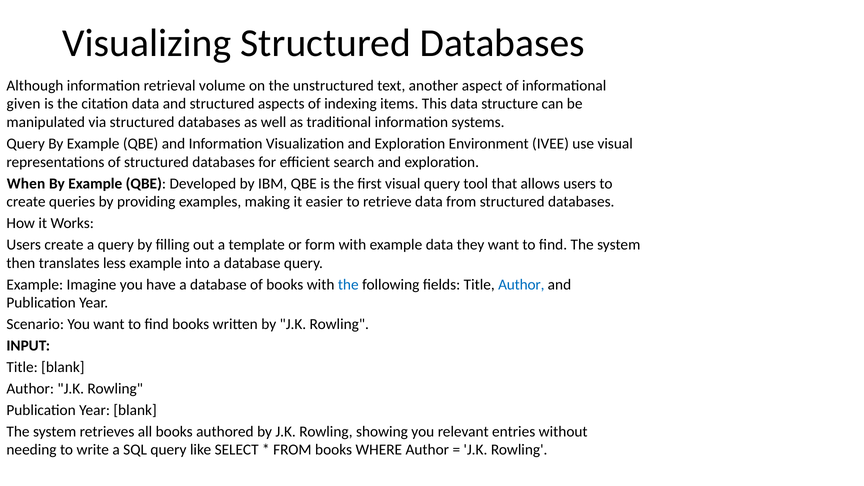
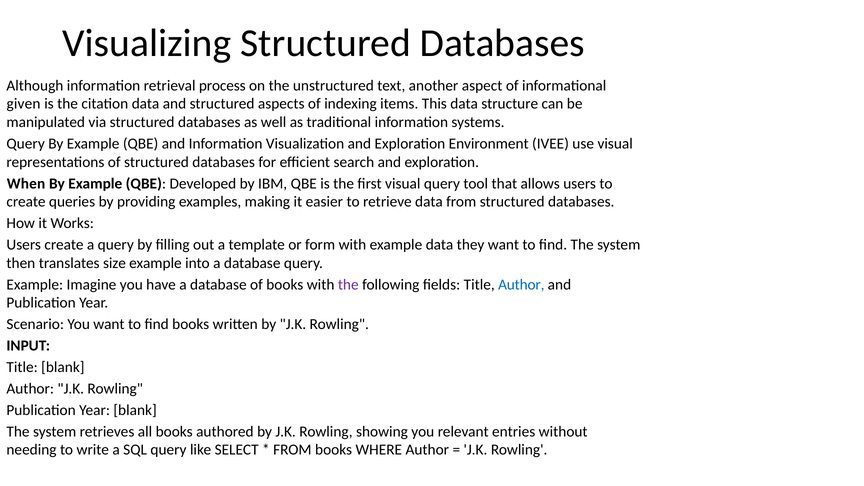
volume: volume -> process
less: less -> size
the at (348, 285) colour: blue -> purple
